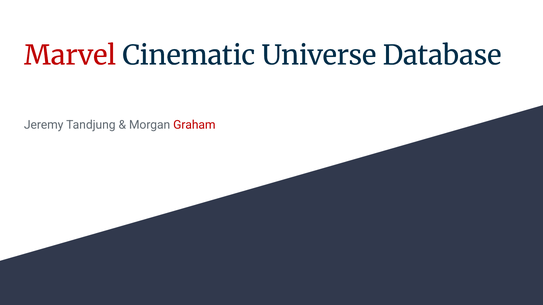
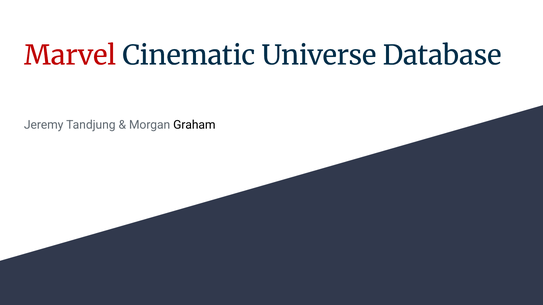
Graham colour: red -> black
